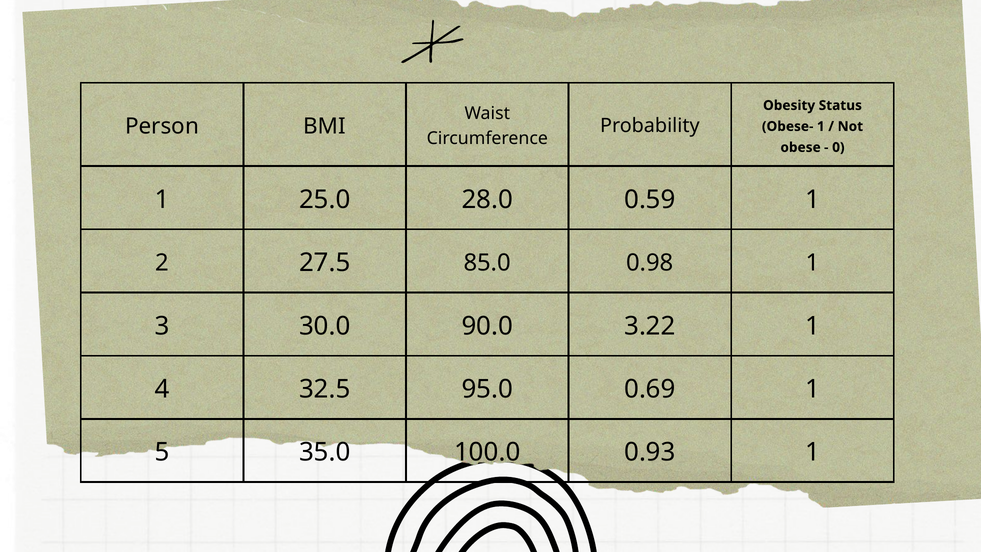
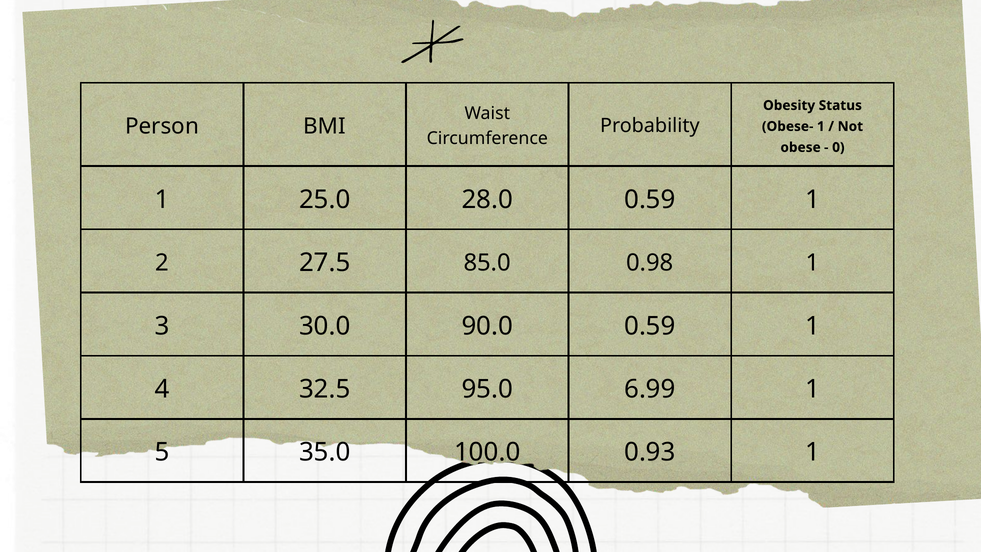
90.0 3.22: 3.22 -> 0.59
0.69: 0.69 -> 6.99
